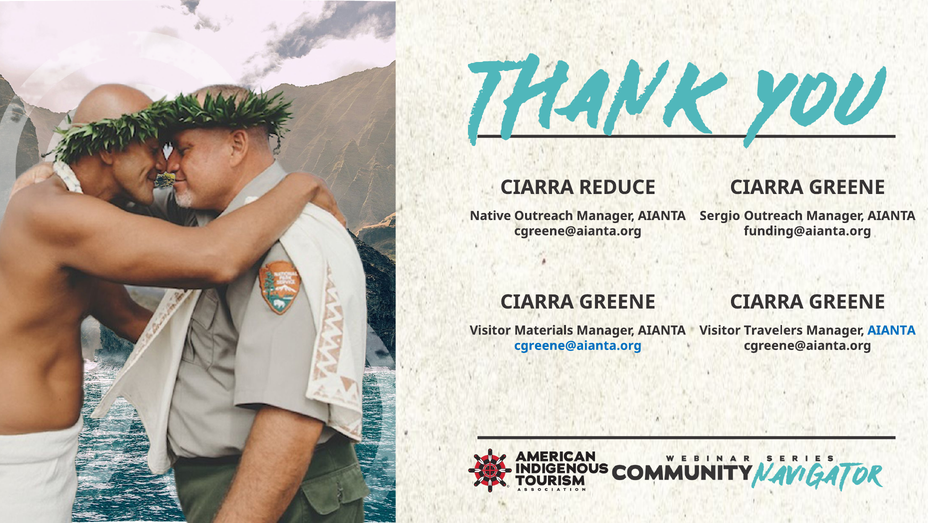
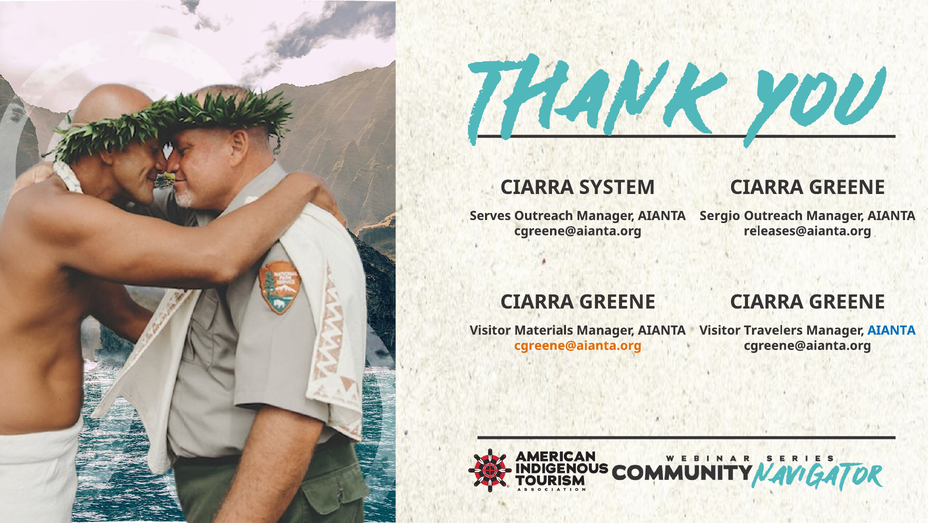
REDUCE: REDUCE -> SYSTEM
Native: Native -> Serves
funding@aianta.org: funding@aianta.org -> releases@aianta.org
cgreene@aianta.org at (578, 346) colour: blue -> orange
